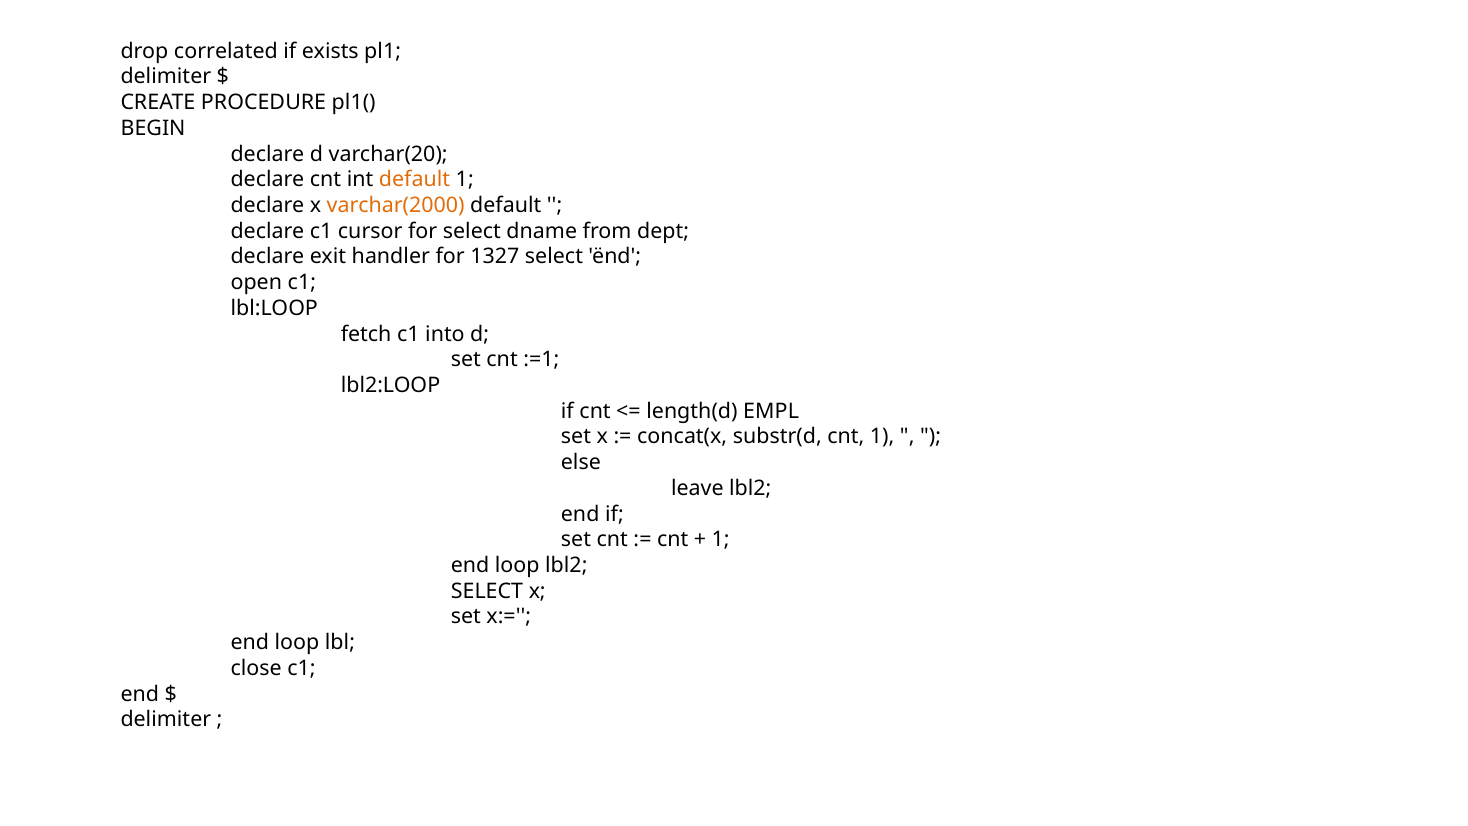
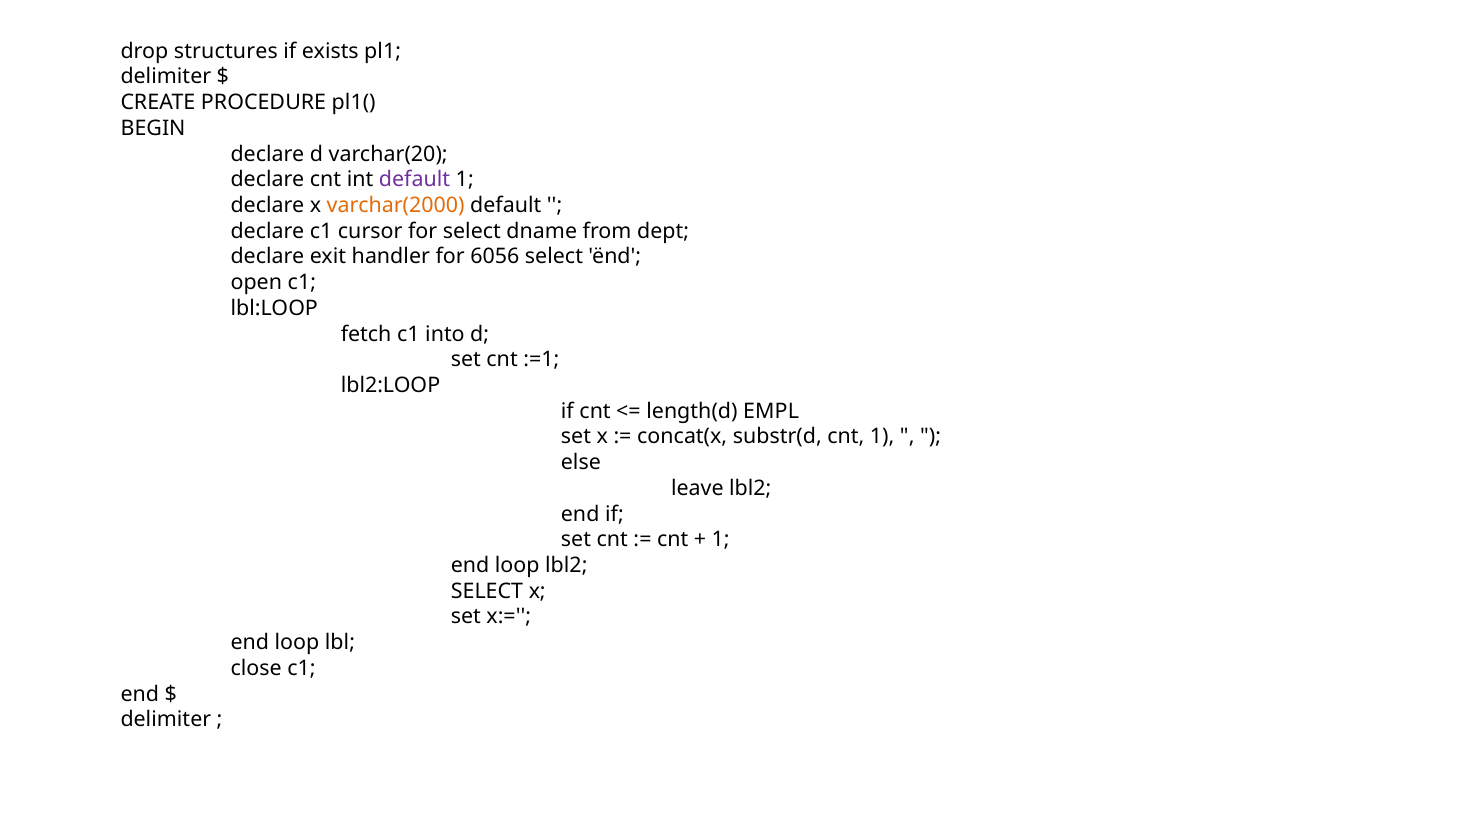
correlated: correlated -> structures
default at (414, 180) colour: orange -> purple
1327: 1327 -> 6056
